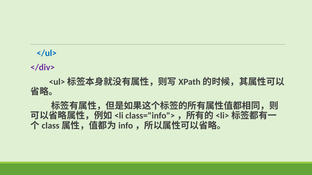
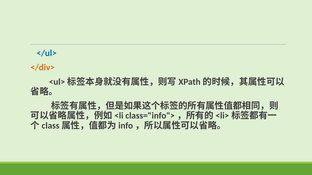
</div> colour: purple -> orange
